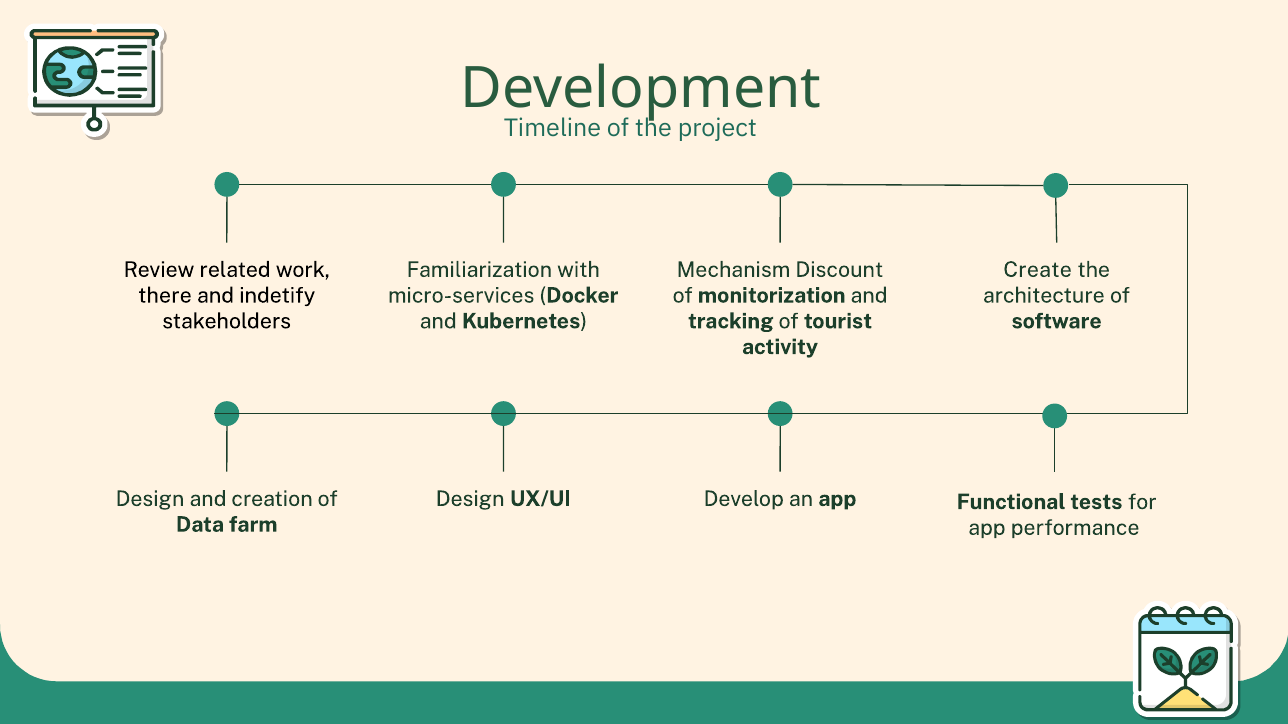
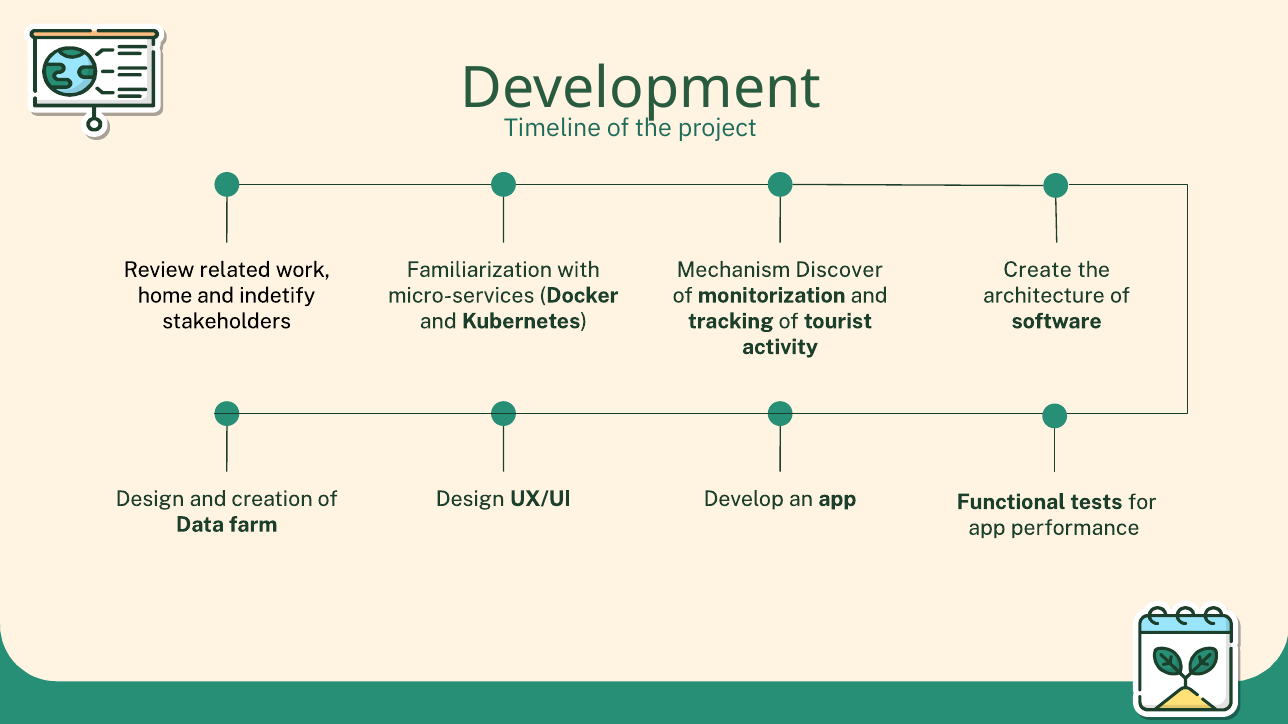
Discount: Discount -> Discover
there: there -> home
